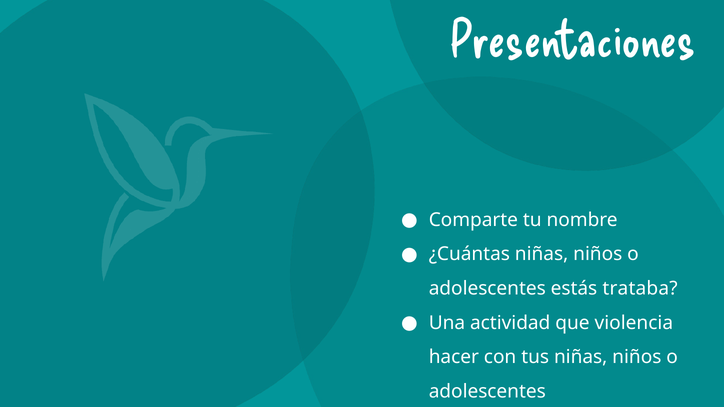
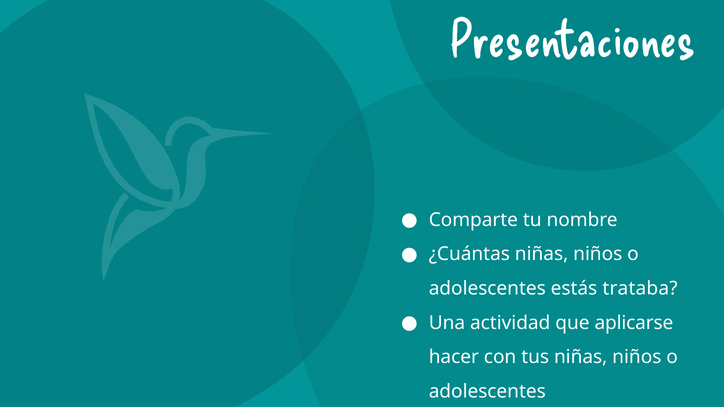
violencia: violencia -> aplicarse
